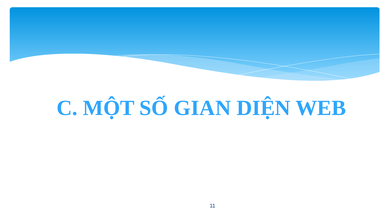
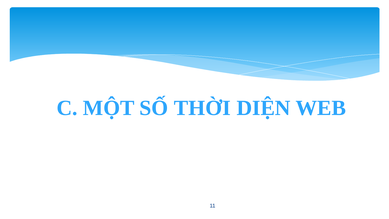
GIAN: GIAN -> THỜI
